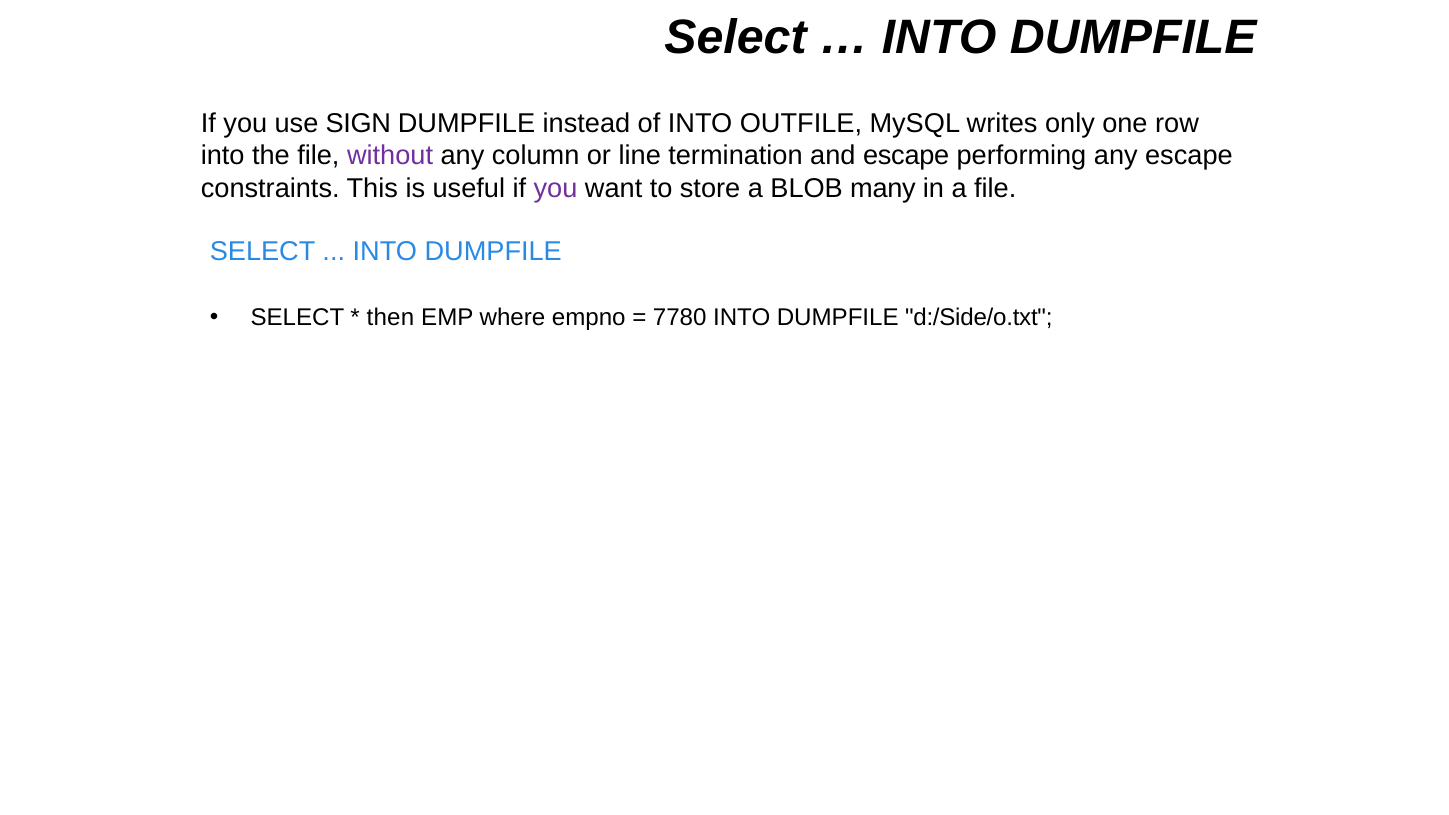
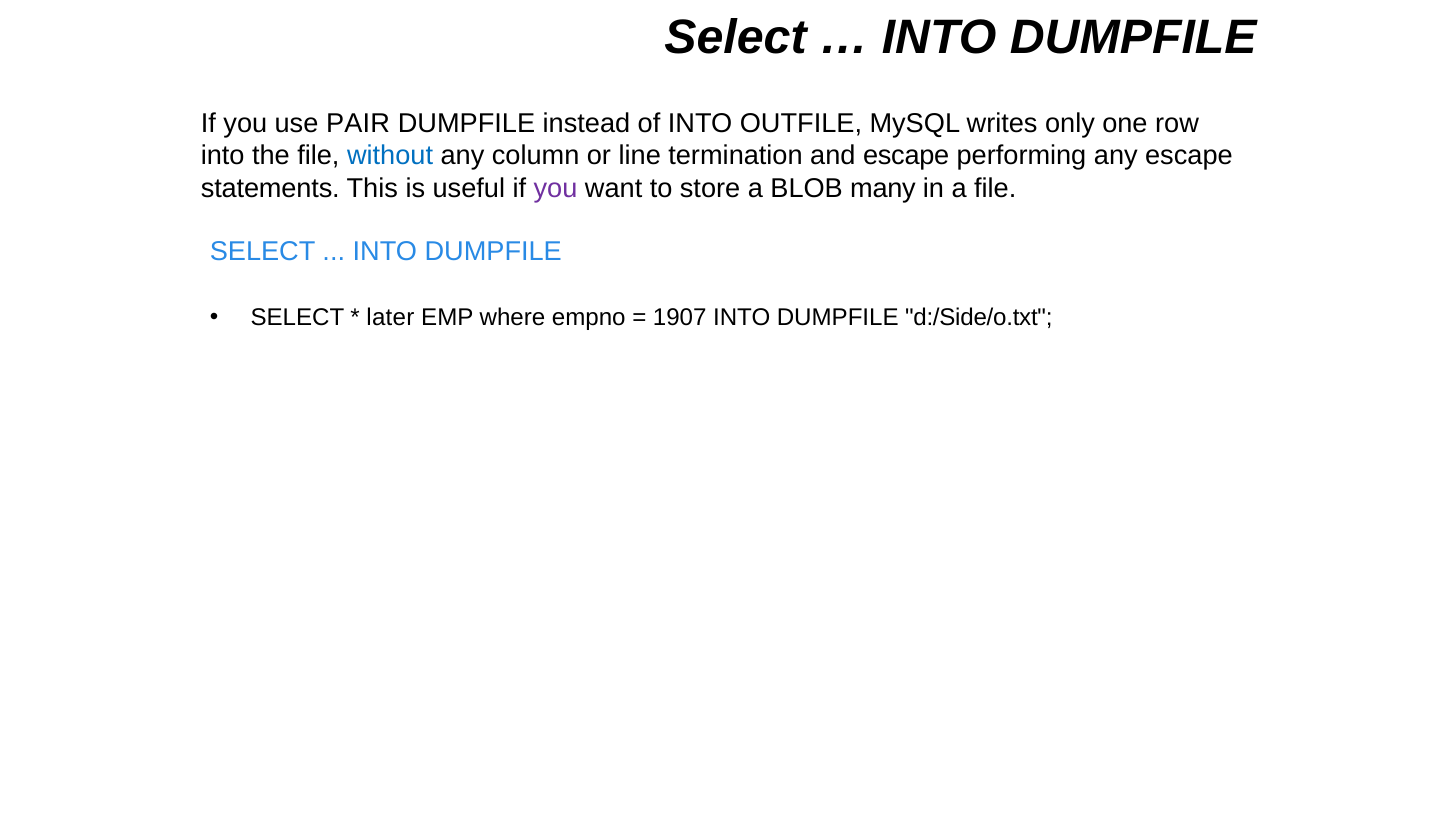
SIGN: SIGN -> PAIR
without colour: purple -> blue
constraints: constraints -> statements
then: then -> later
7780: 7780 -> 1907
